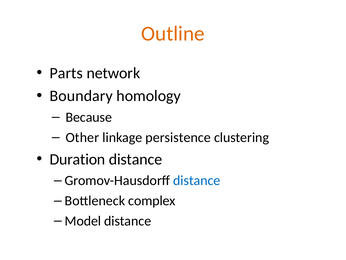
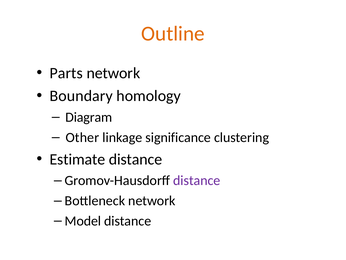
Because: Because -> Diagram
persistence: persistence -> significance
Duration: Duration -> Estimate
distance at (197, 180) colour: blue -> purple
Bottleneck complex: complex -> network
